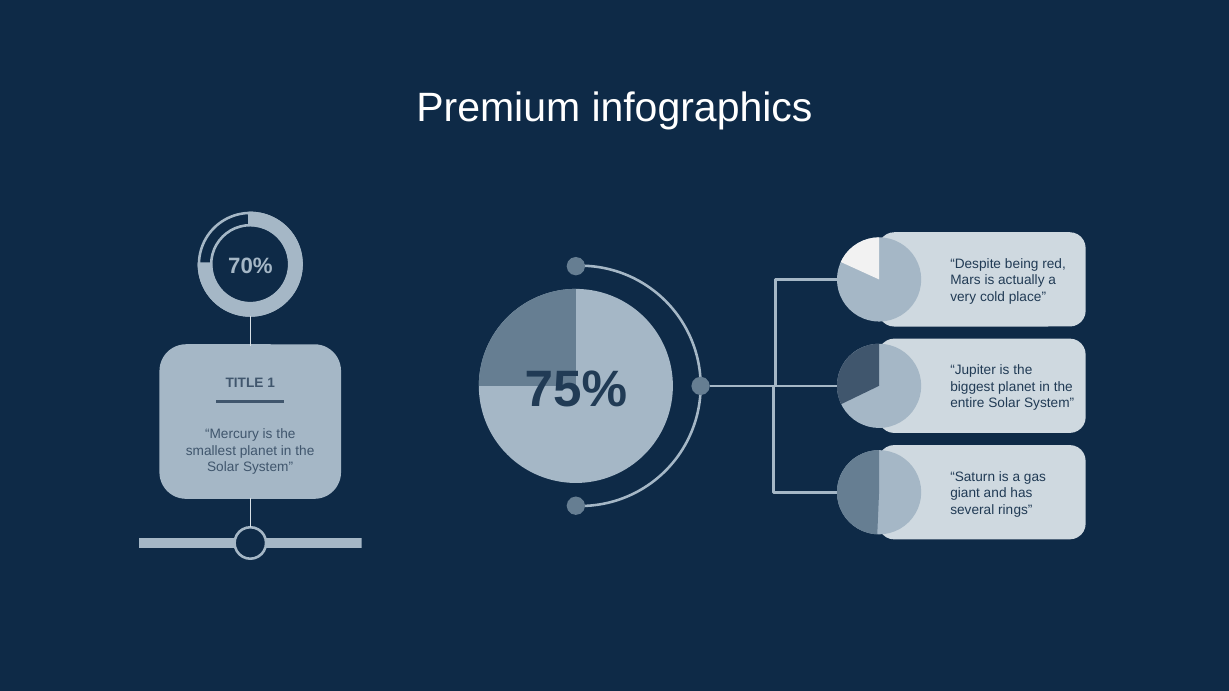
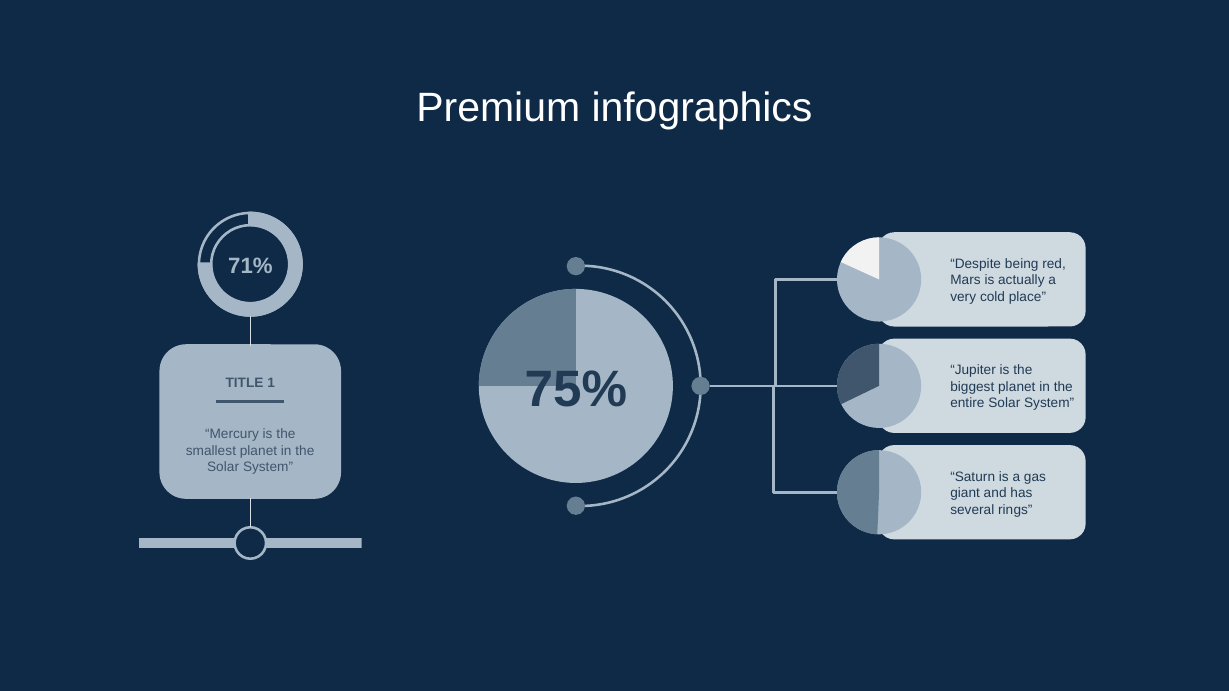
70%: 70% -> 71%
